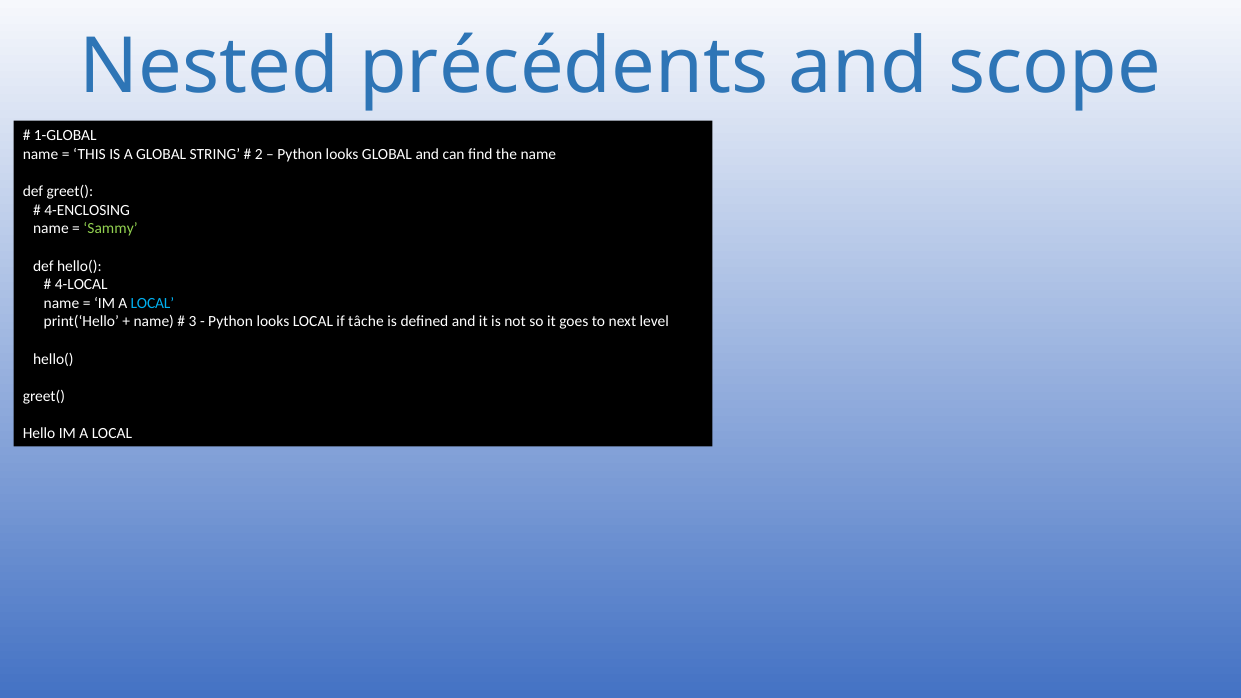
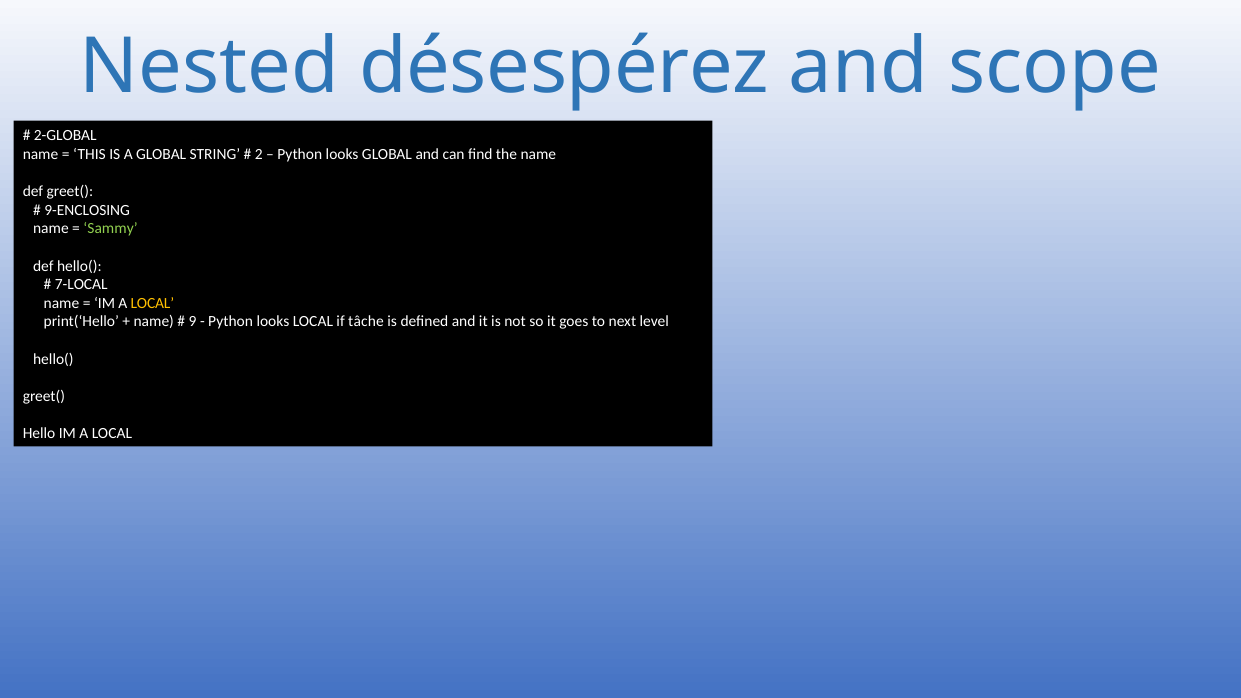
précédents: précédents -> désespérez
1-GLOBAL: 1-GLOBAL -> 2-GLOBAL
4-ENCLOSING: 4-ENCLOSING -> 9-ENCLOSING
4-LOCAL: 4-LOCAL -> 7-LOCAL
LOCAL at (152, 303) colour: light blue -> yellow
3: 3 -> 9
